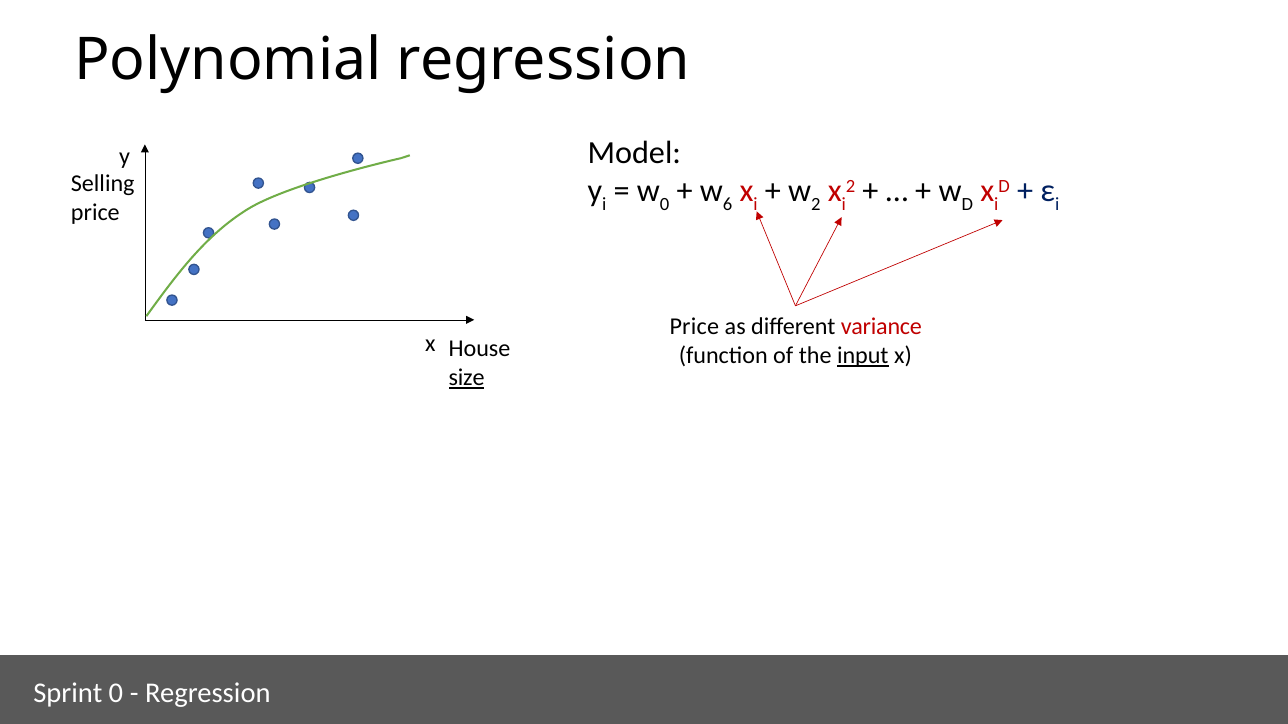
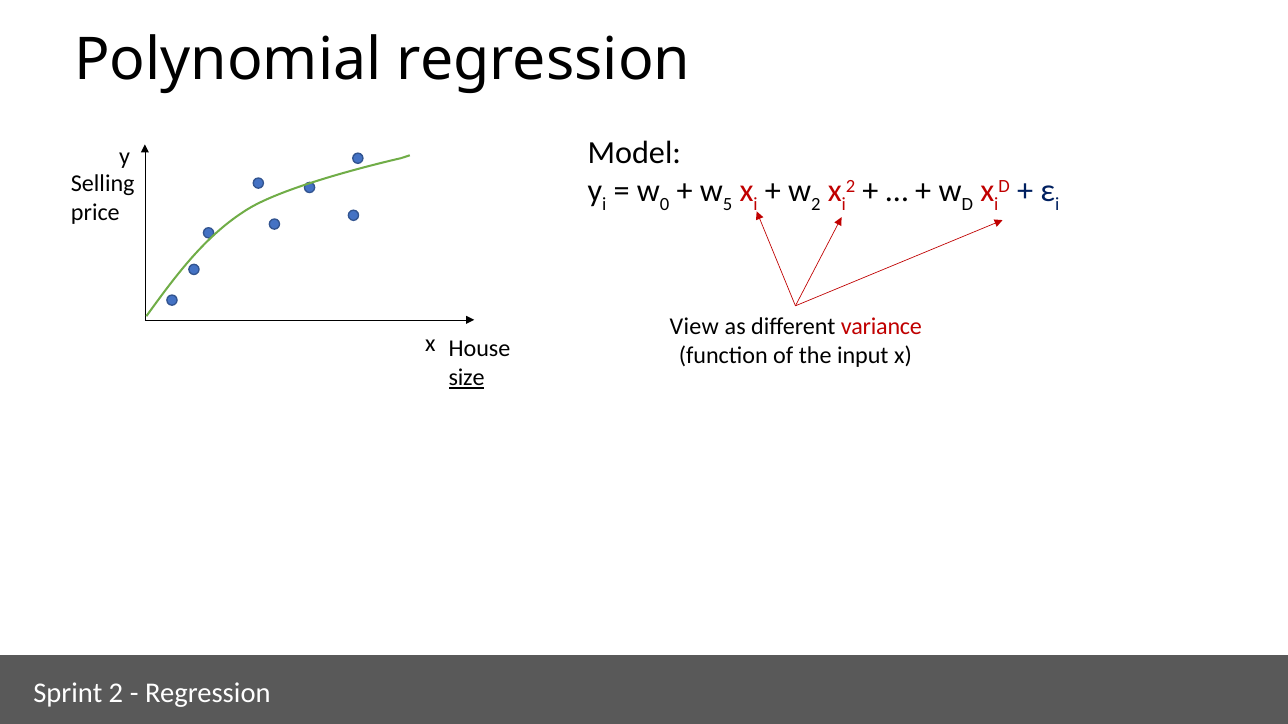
6: 6 -> 5
Price at (694, 327): Price -> View
input underline: present -> none
Sprint 0: 0 -> 2
